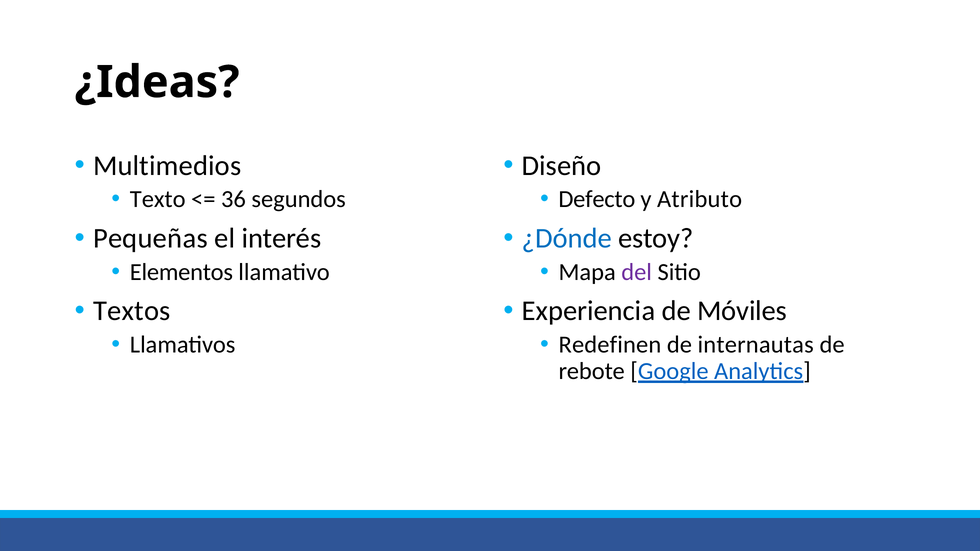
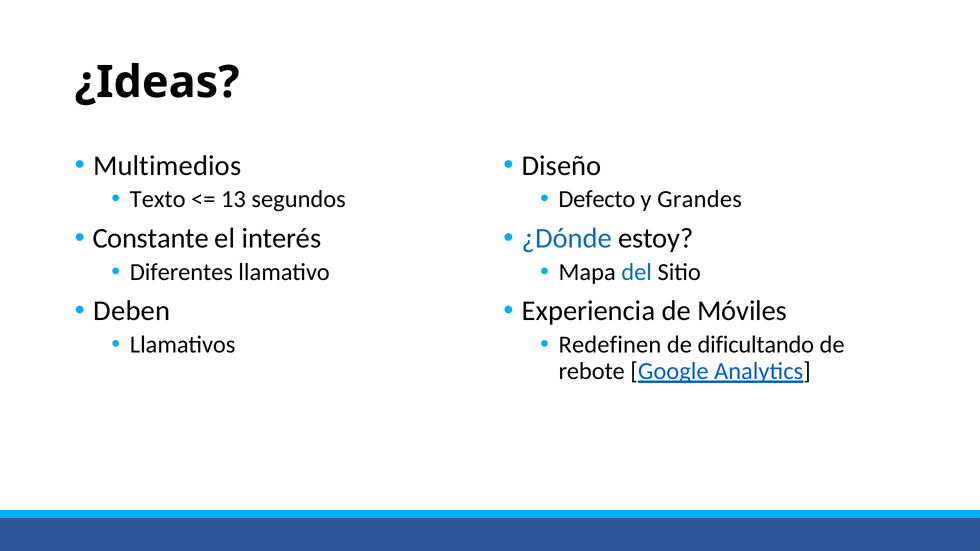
36: 36 -> 13
Atributo: Atributo -> Grandes
Pequeñas: Pequeñas -> Constante
Elementos: Elementos -> Diferentes
del colour: purple -> blue
Textos: Textos -> Deben
internautas: internautas -> dificultando
